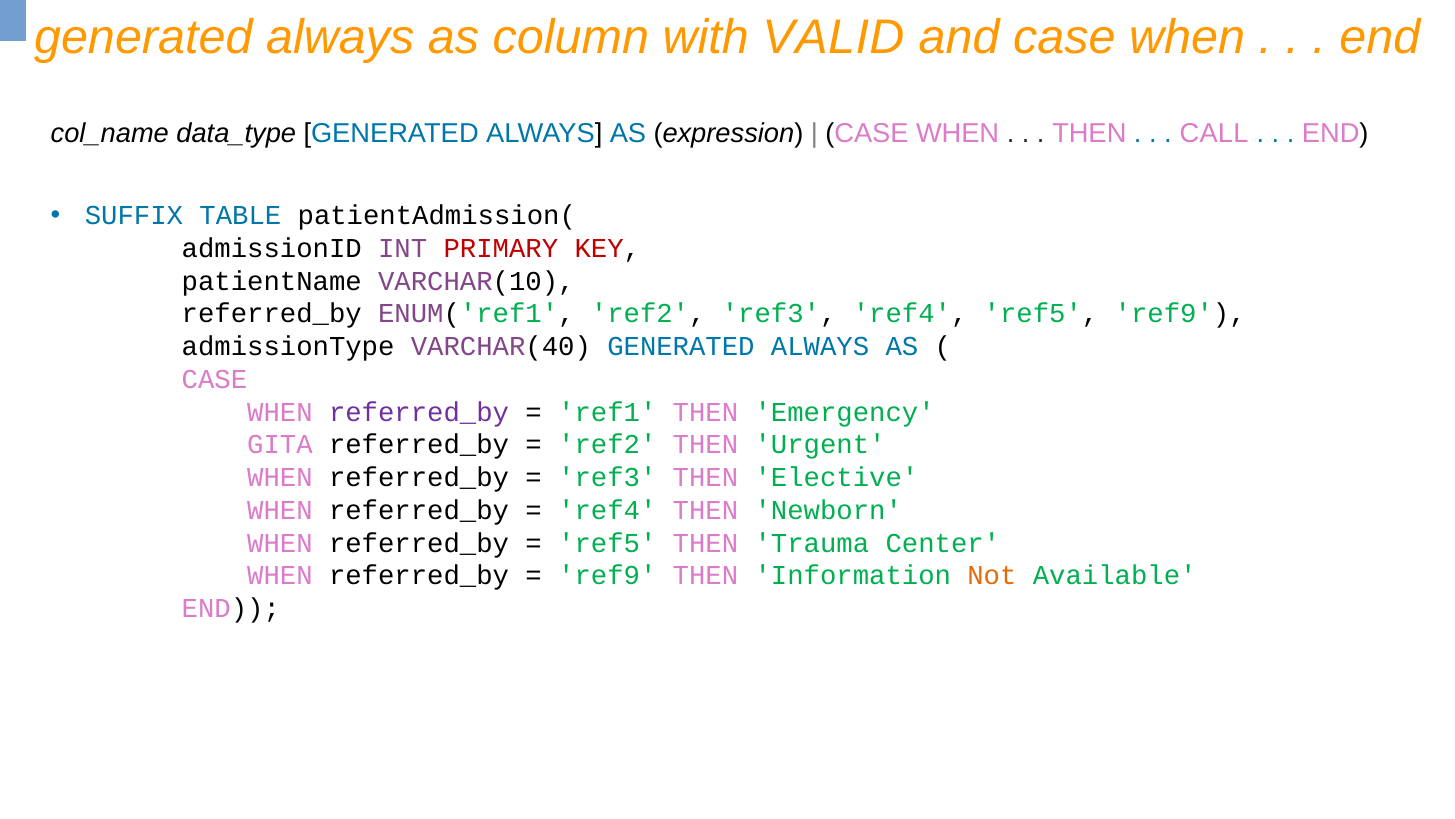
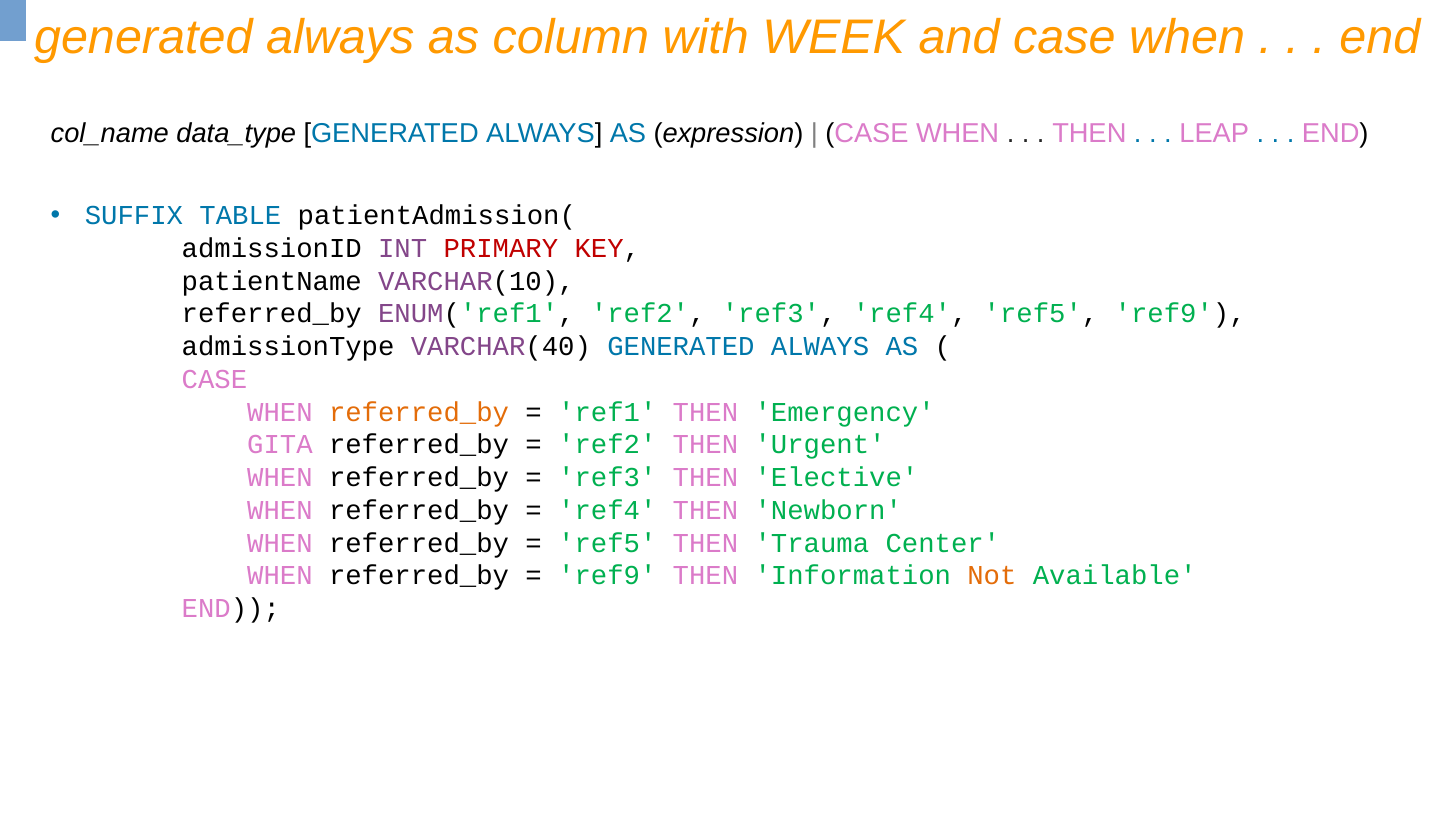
VALID: VALID -> WEEK
CALL: CALL -> LEAP
referred_by at (419, 412) colour: purple -> orange
